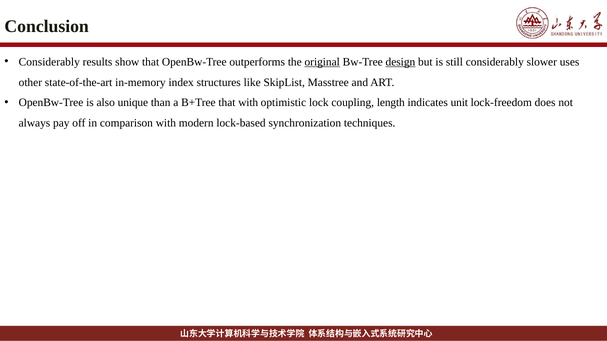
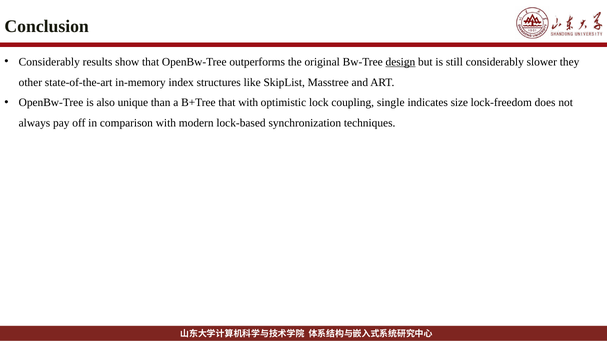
original underline: present -> none
uses: uses -> they
length: length -> single
unit: unit -> size
